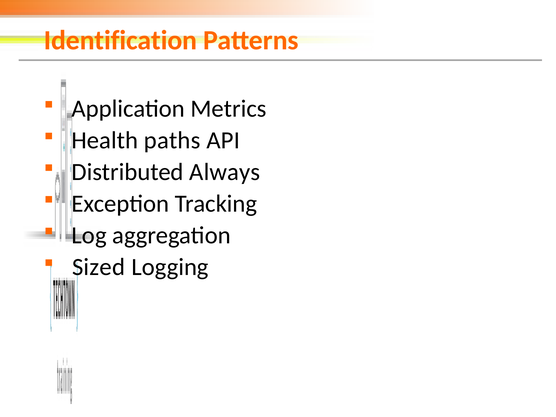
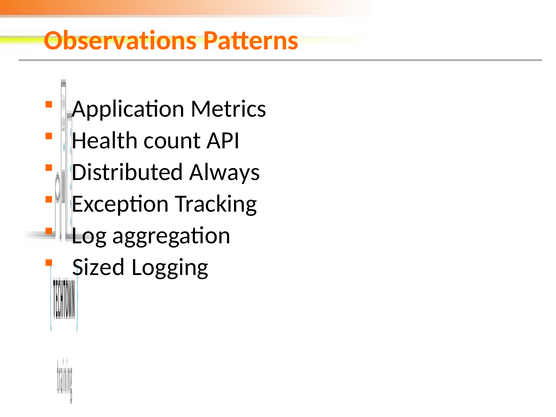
Identification: Identification -> Observations
paths: paths -> count
